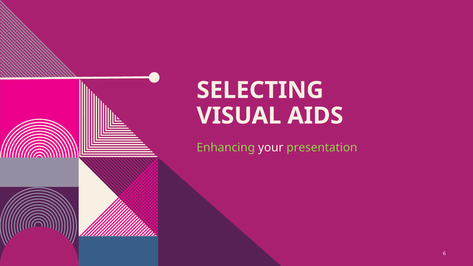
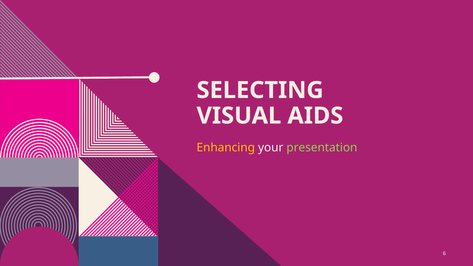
Enhancing colour: light green -> yellow
